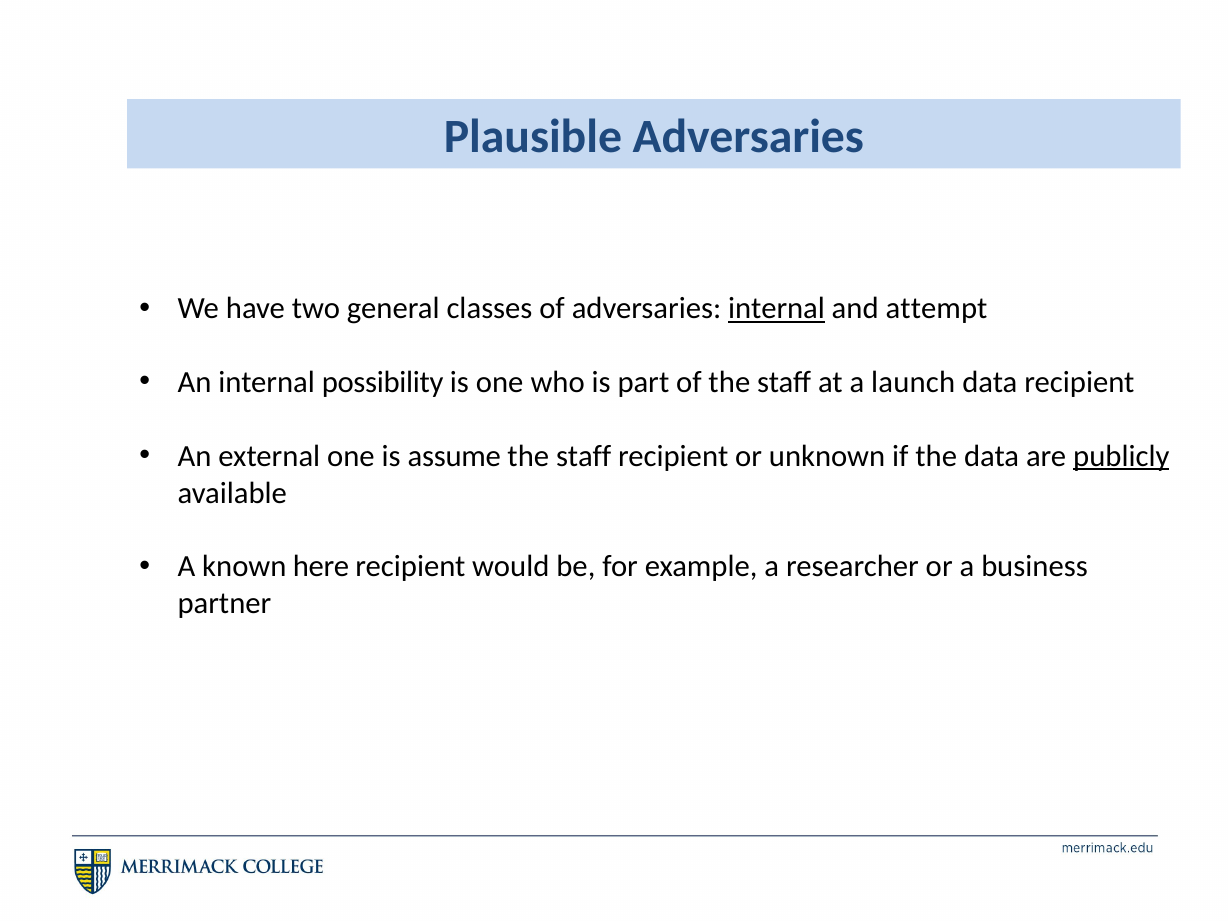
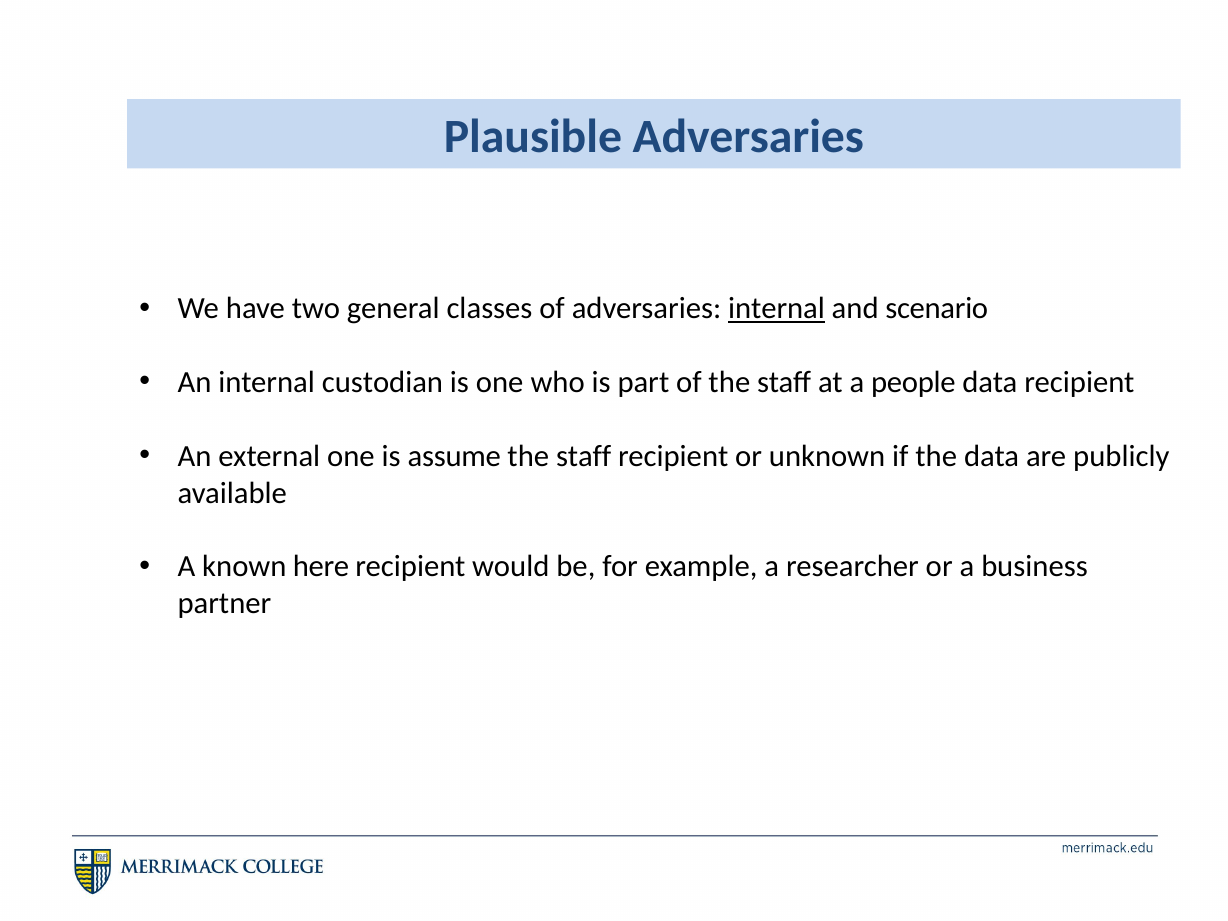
attempt: attempt -> scenario
possibility: possibility -> custodian
launch: launch -> people
publicly underline: present -> none
